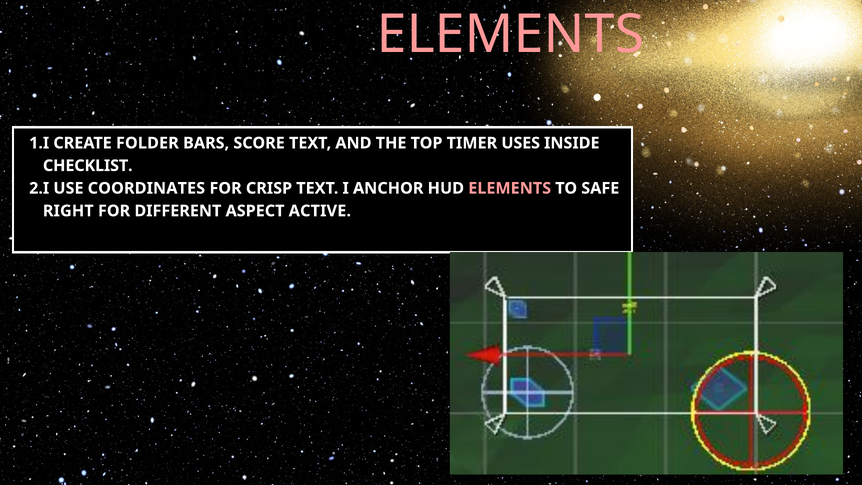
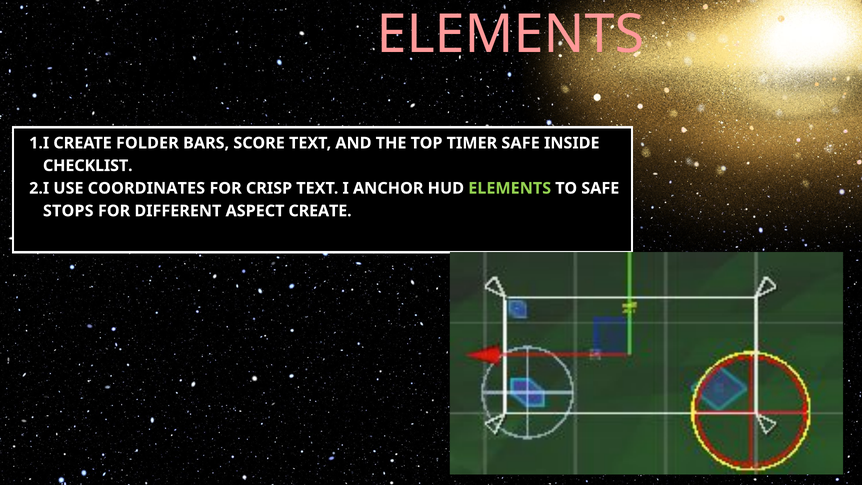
TIMER USES: USES -> SAFE
ELEMENTS at (510, 188) colour: pink -> light green
RIGHT: RIGHT -> STOPS
ASPECT ACTIVE: ACTIVE -> CREATE
